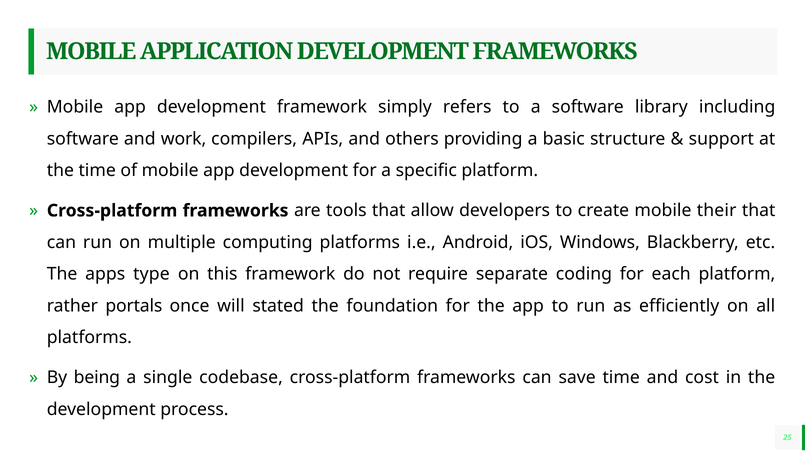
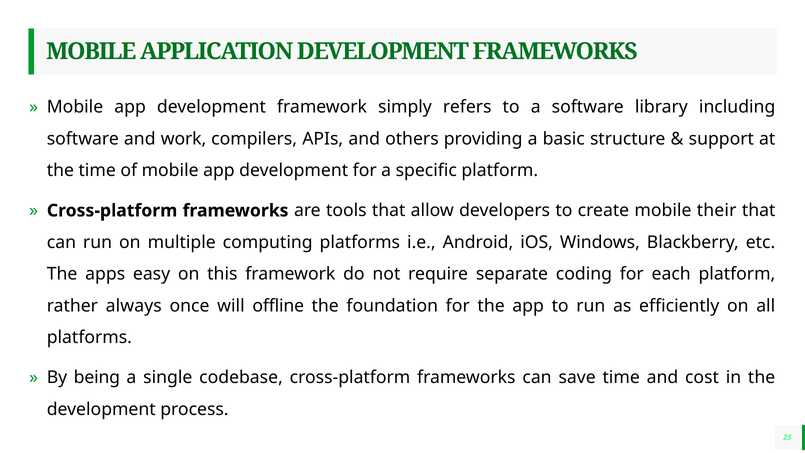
type: type -> easy
portals: portals -> always
stated: stated -> offline
